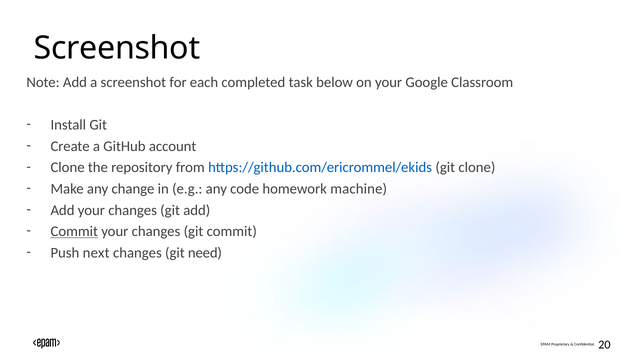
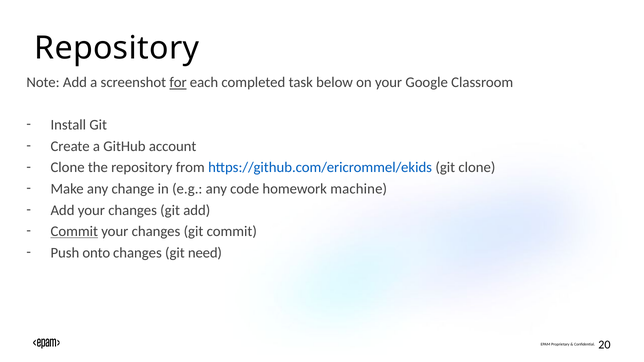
Screenshot at (117, 48): Screenshot -> Repository
for underline: none -> present
next: next -> onto
